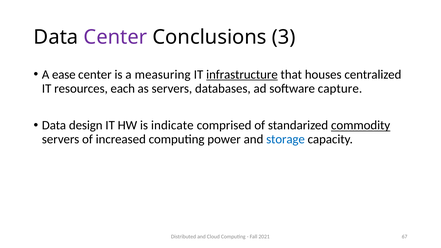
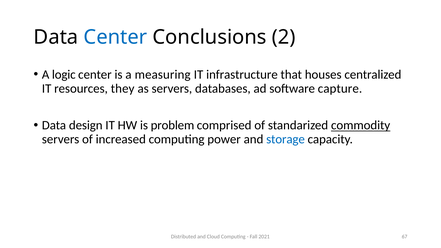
Center at (115, 37) colour: purple -> blue
3: 3 -> 2
ease: ease -> logic
infrastructure underline: present -> none
each: each -> they
indicate: indicate -> problem
